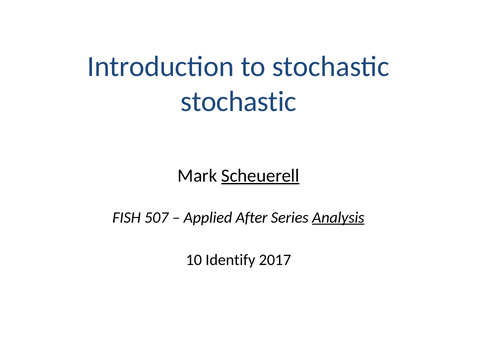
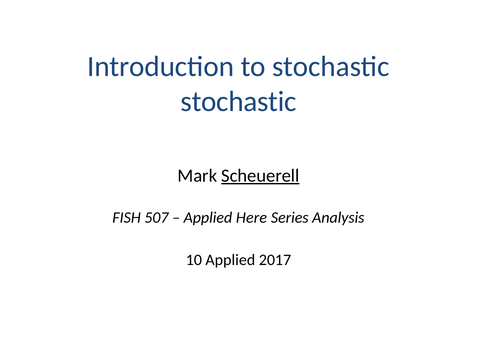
After: After -> Here
Analysis underline: present -> none
10 Identify: Identify -> Applied
